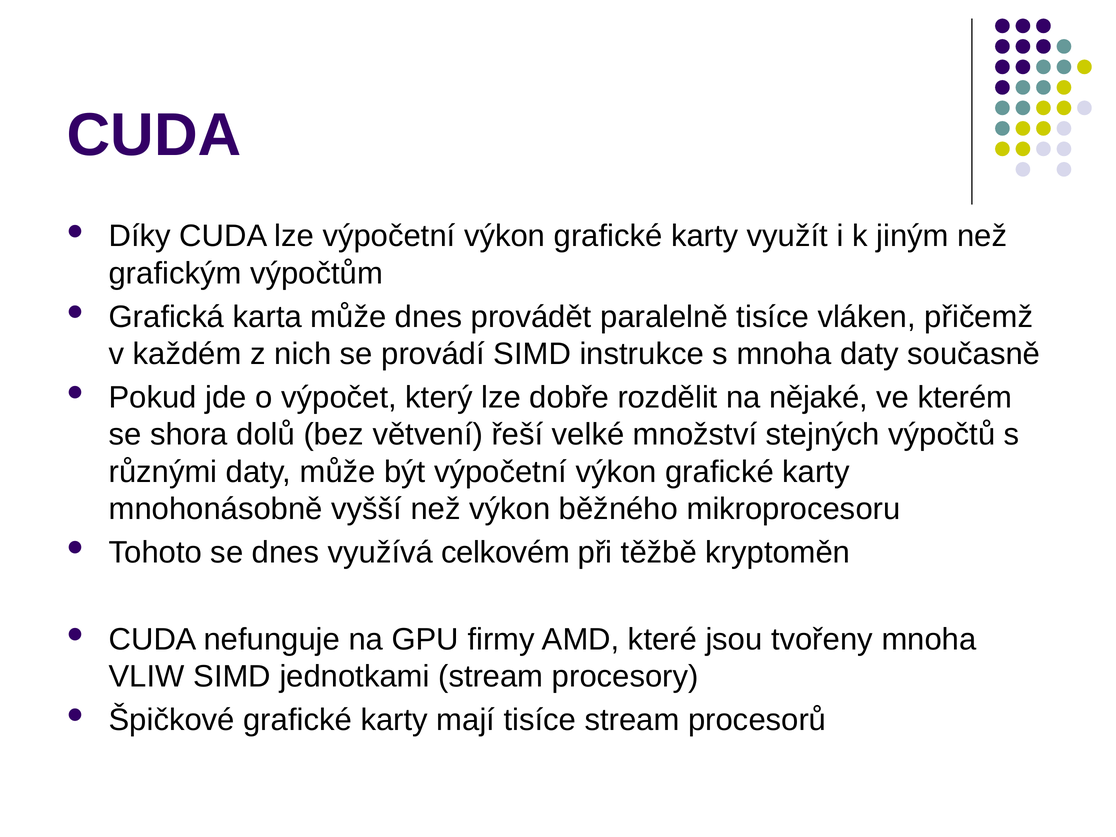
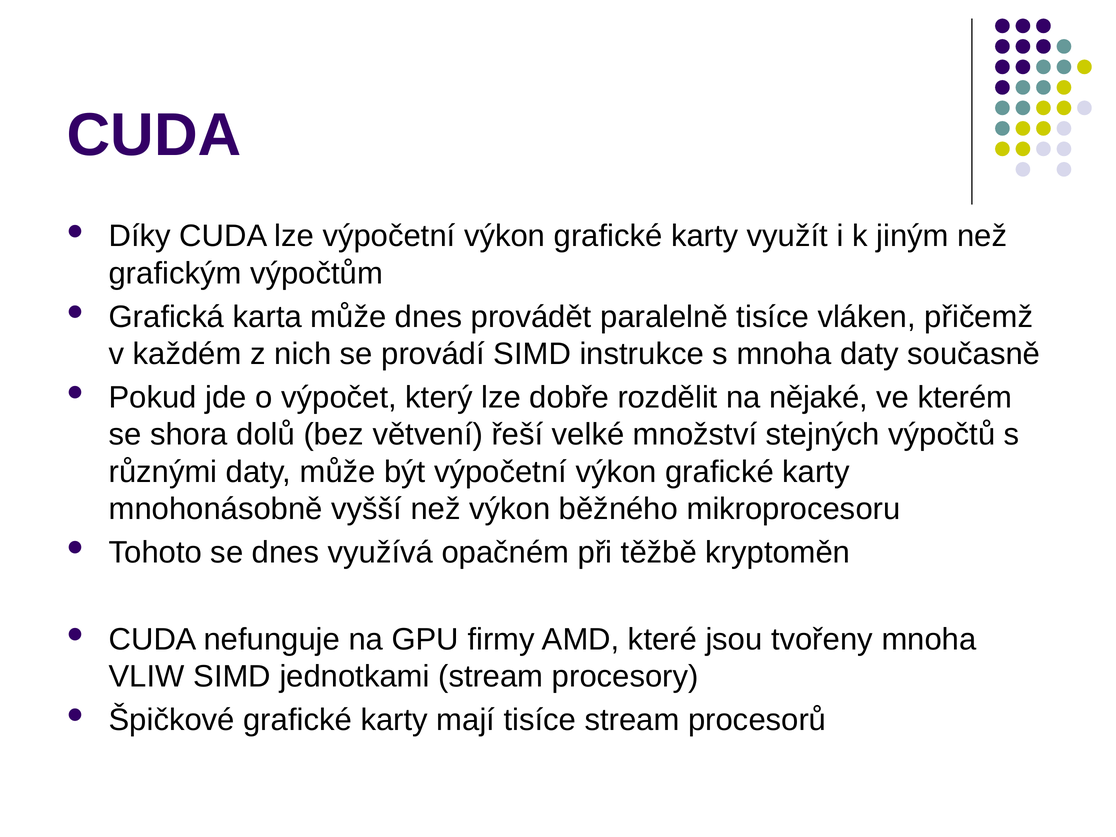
celkovém: celkovém -> opačném
